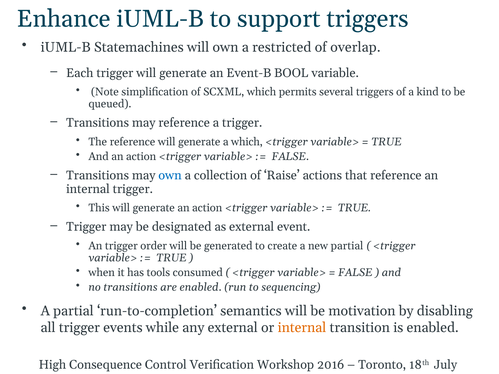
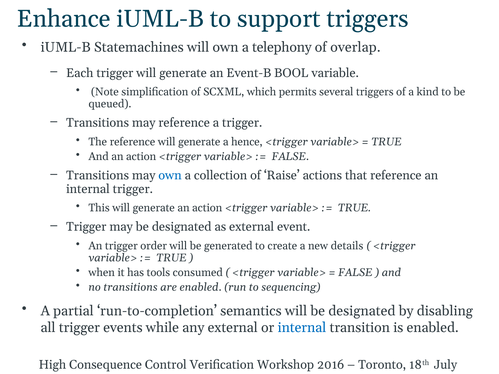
restricted: restricted -> telephony
a which: which -> hence
new partial: partial -> details
will be motivation: motivation -> designated
internal at (302, 328) colour: orange -> blue
